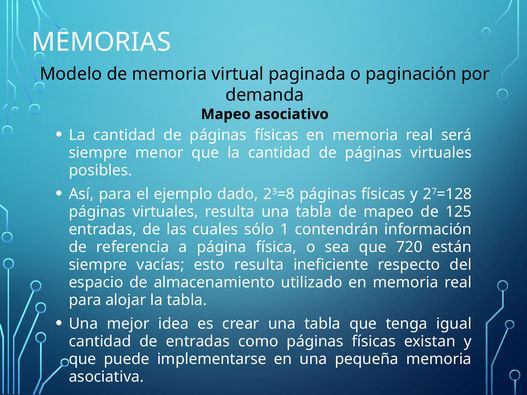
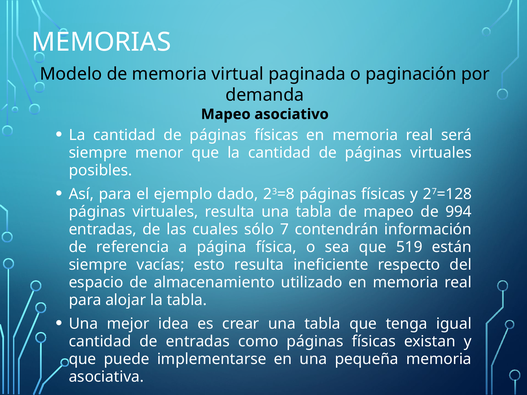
125: 125 -> 994
1: 1 -> 7
720: 720 -> 519
